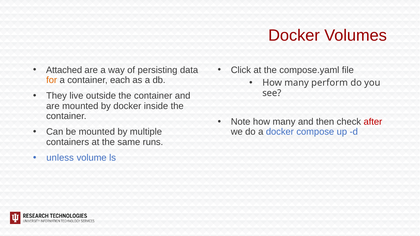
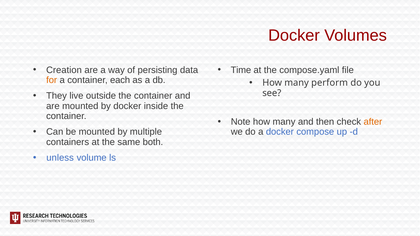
Attached: Attached -> Creation
Click: Click -> Time
after colour: red -> orange
runs: runs -> both
